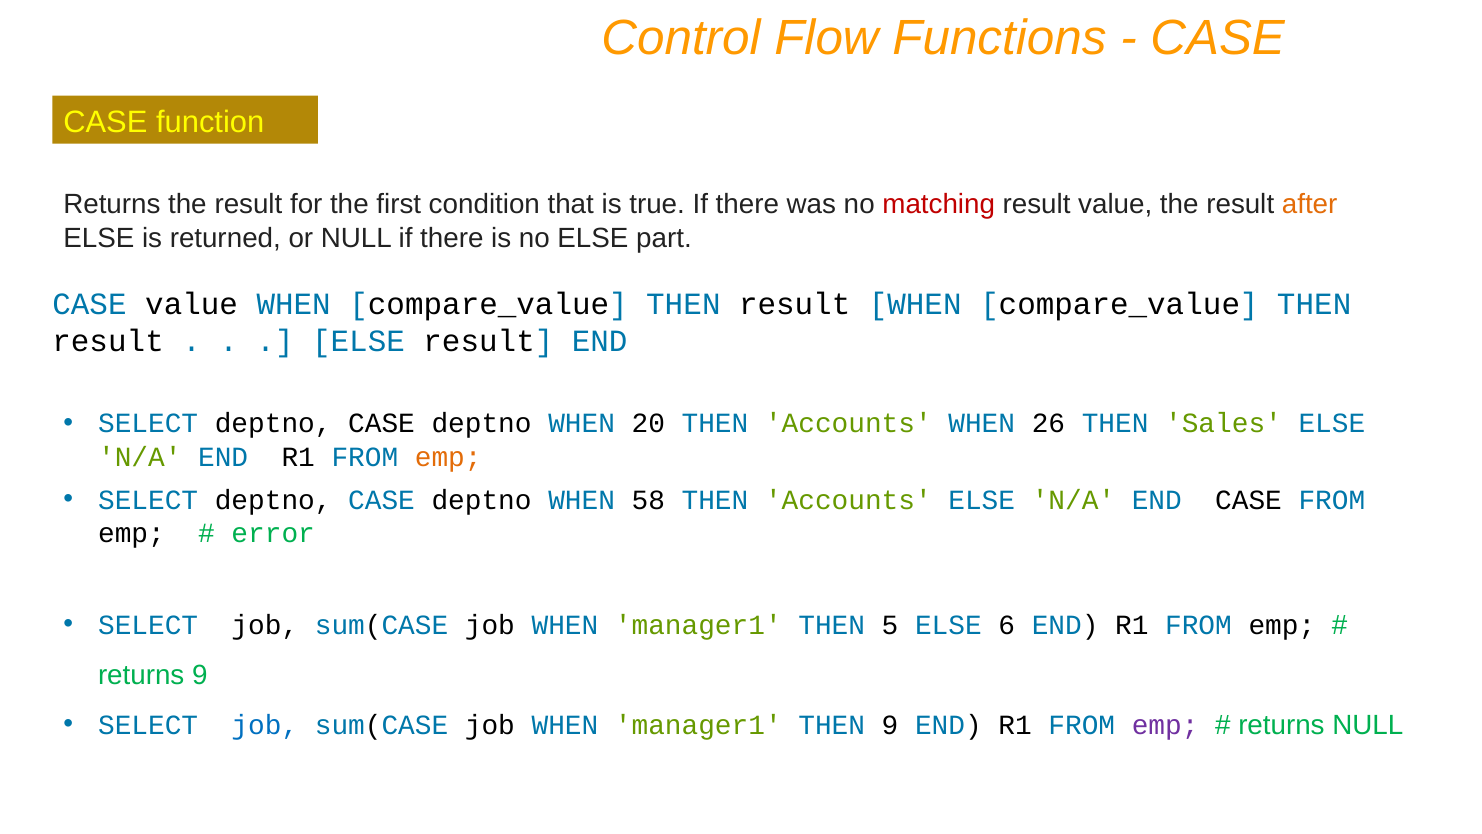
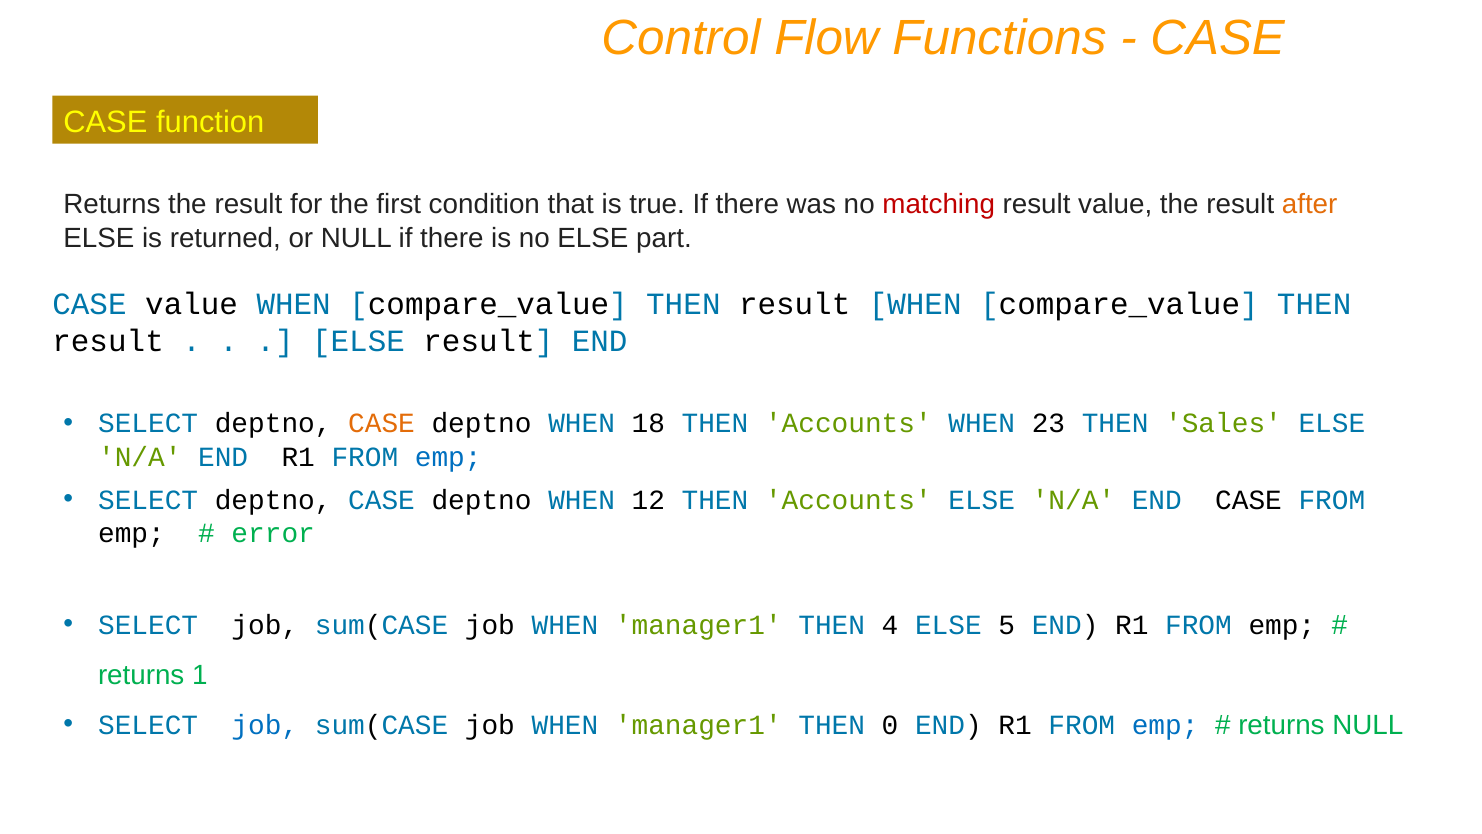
CASE at (382, 423) colour: black -> orange
20: 20 -> 18
26: 26 -> 23
emp at (448, 457) colour: orange -> blue
58: 58 -> 12
5: 5 -> 4
6: 6 -> 5
returns 9: 9 -> 1
THEN 9: 9 -> 0
emp at (1165, 725) colour: purple -> blue
